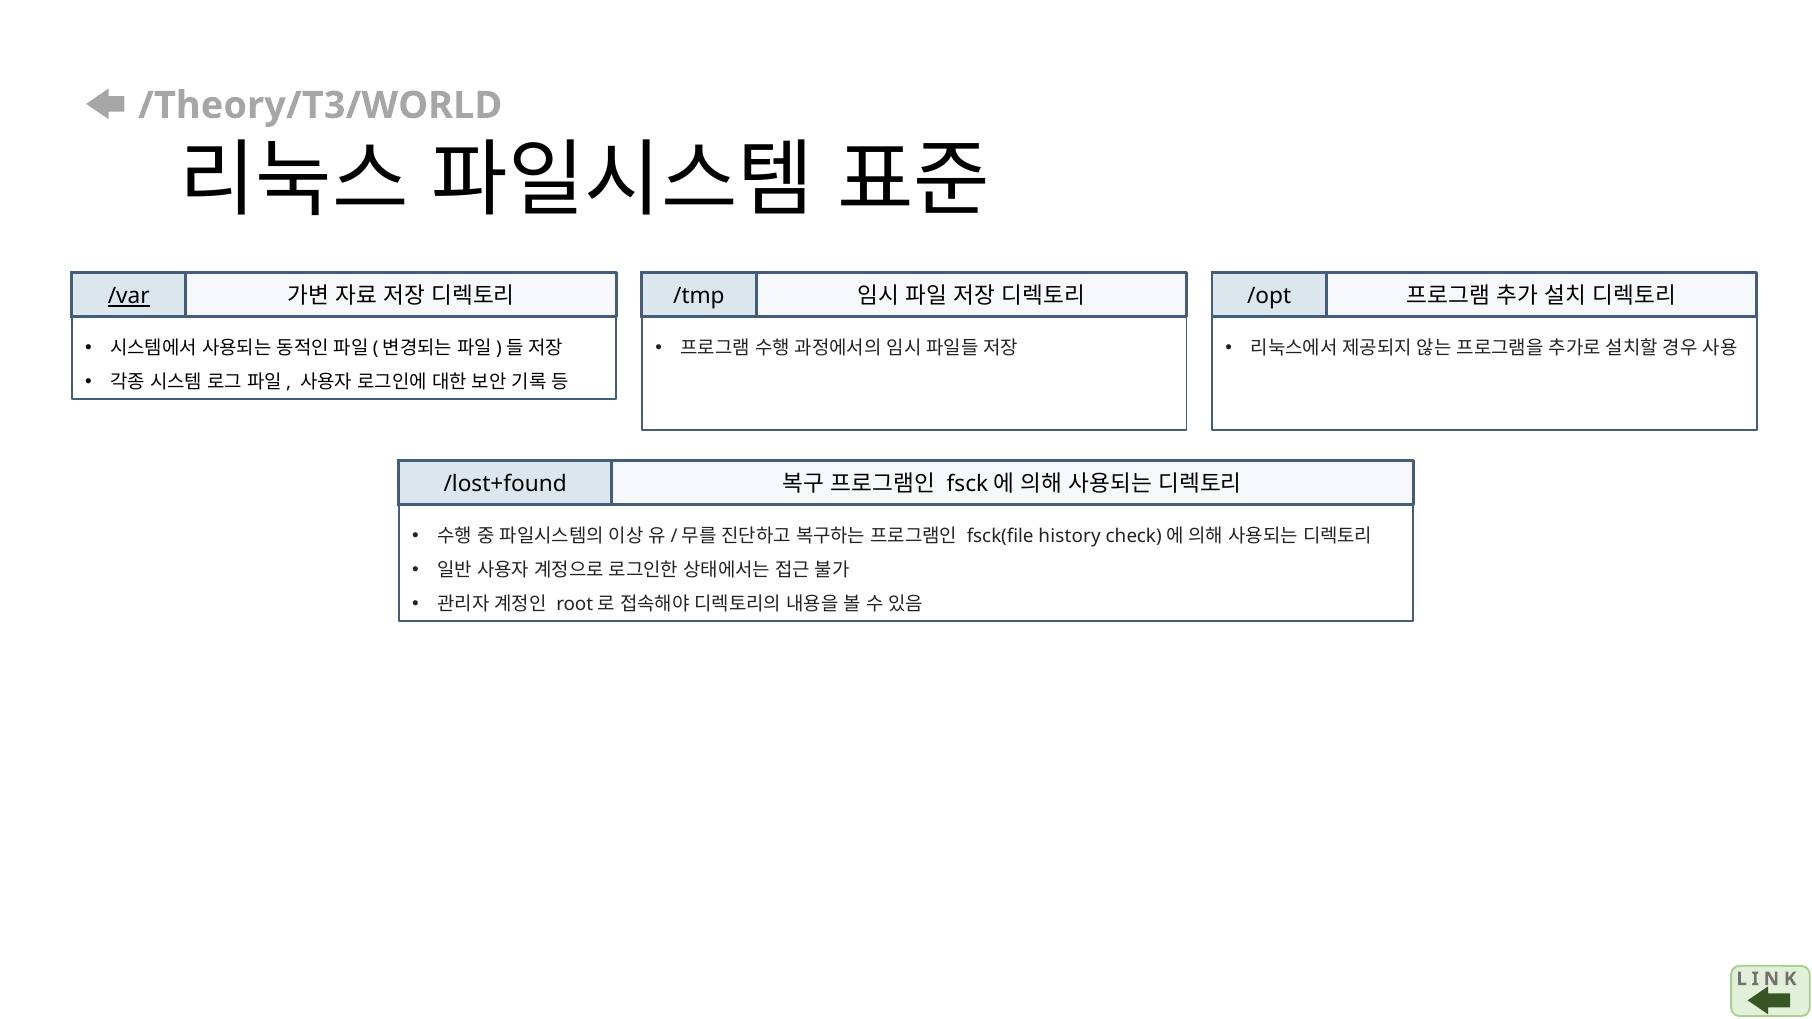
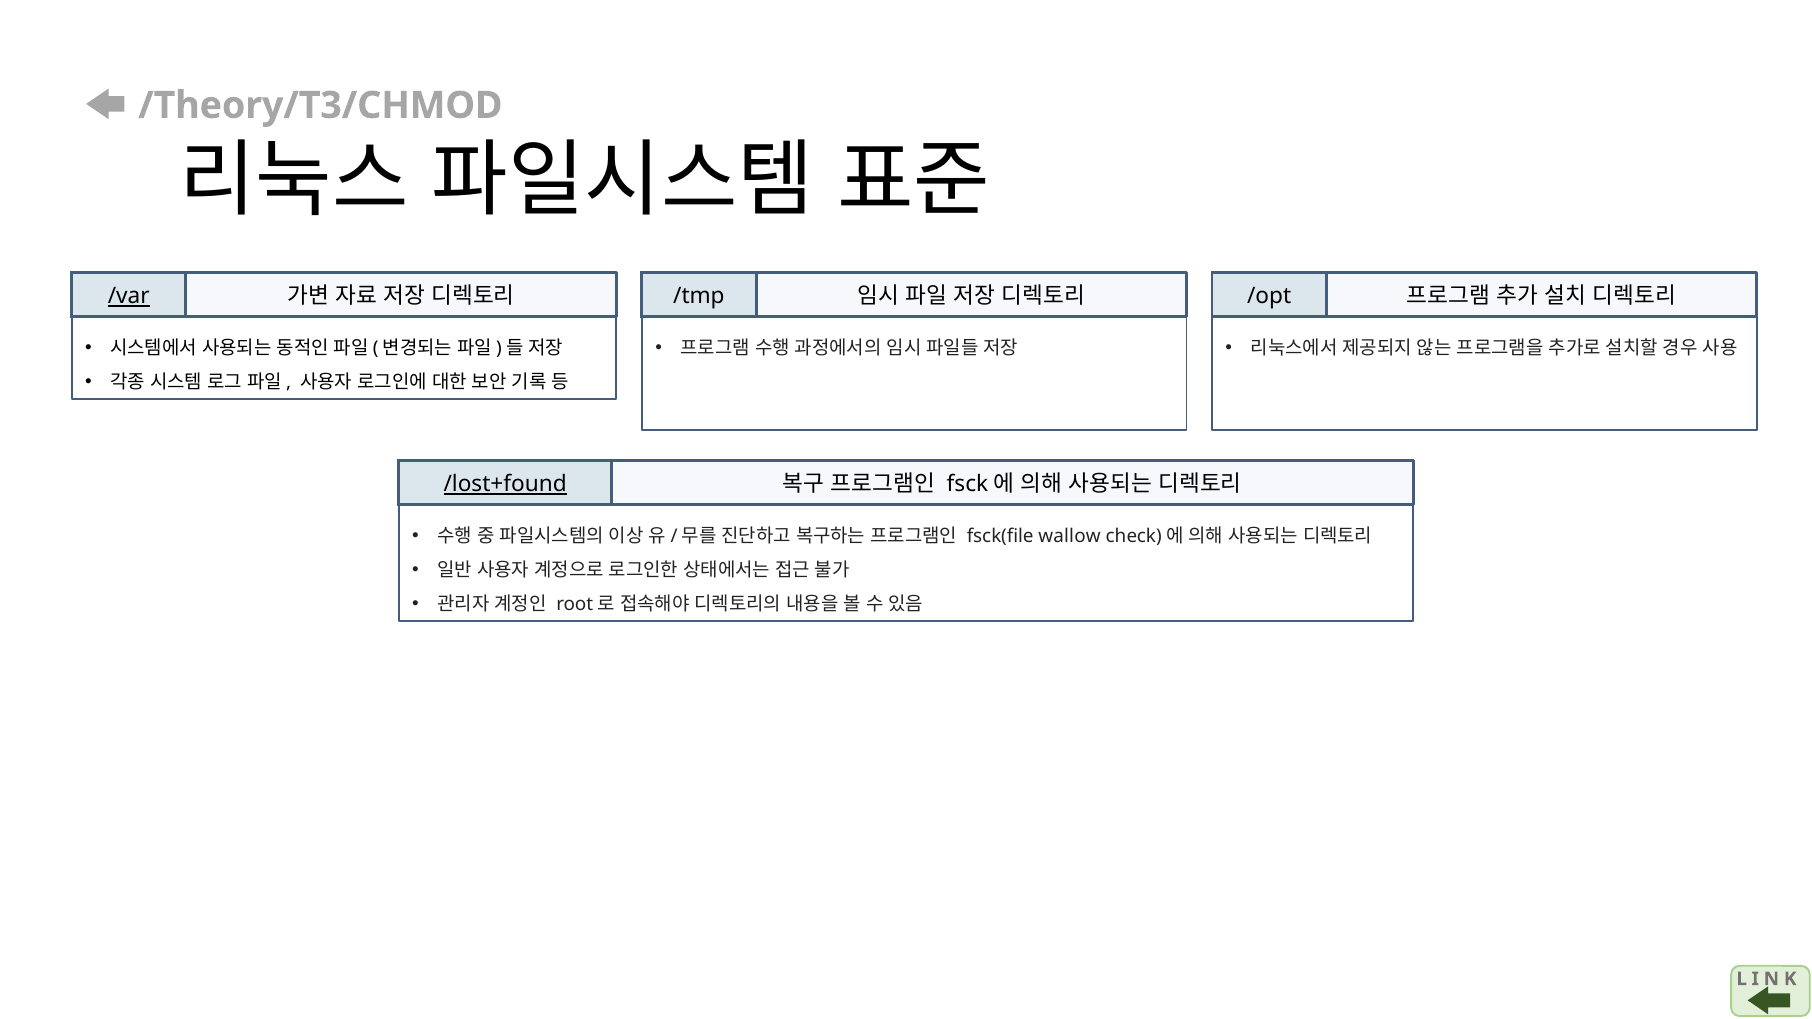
/Theory/T3/WORLD: /Theory/T3/WORLD -> /Theory/T3/CHMOD
/lost+found underline: none -> present
history: history -> wallow
